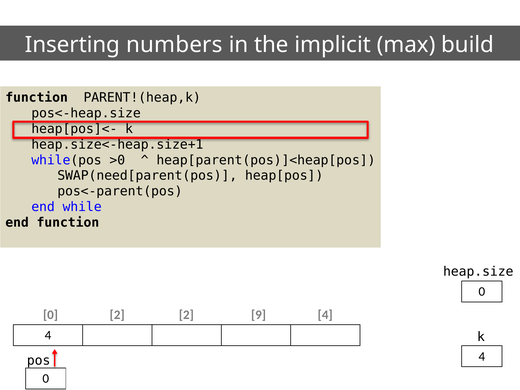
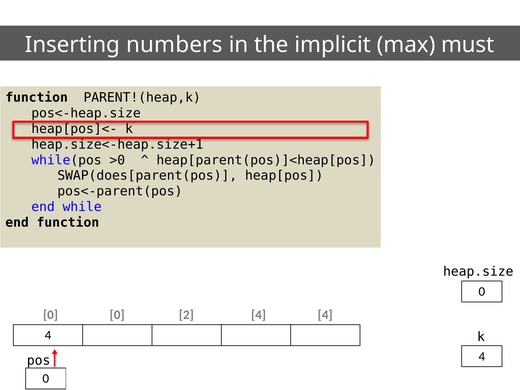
build: build -> must
SWAP(need[parent(pos: SWAP(need[parent(pos -> SWAP(does[parent(pos
0 2: 2 -> 0
2 9: 9 -> 4
